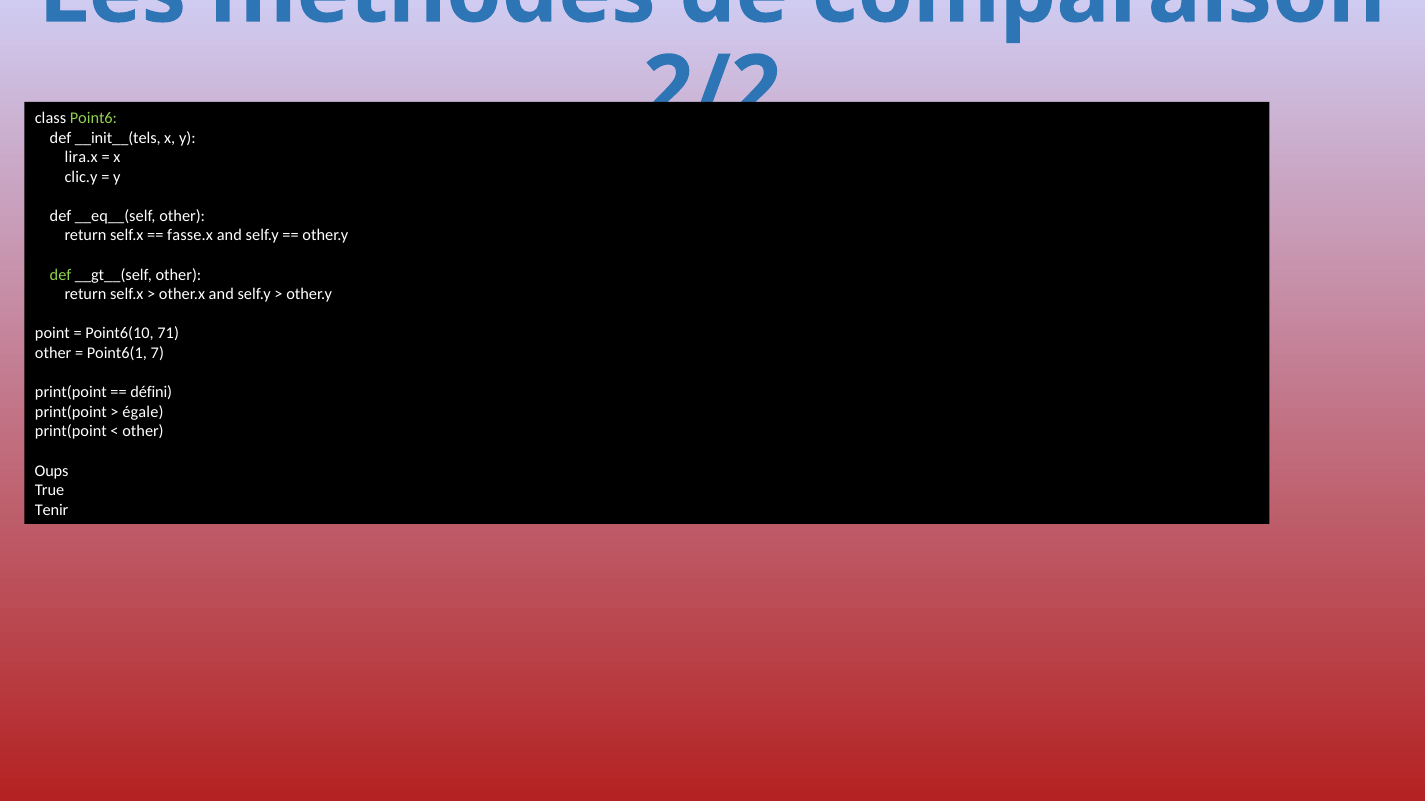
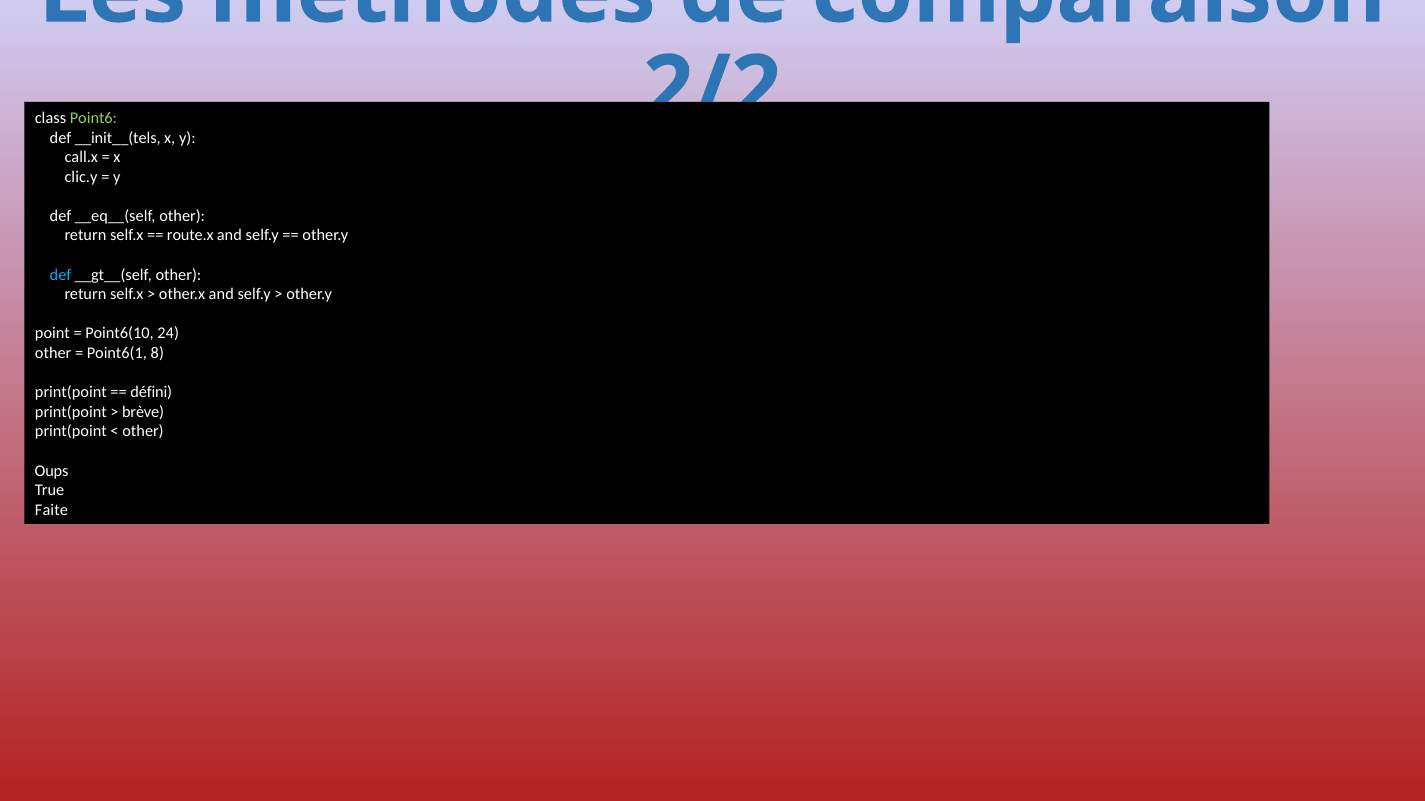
lira.x: lira.x -> call.x
fasse.x: fasse.x -> route.x
def at (61, 275) colour: light green -> light blue
71: 71 -> 24
7: 7 -> 8
égale: égale -> brève
Tenir: Tenir -> Faite
